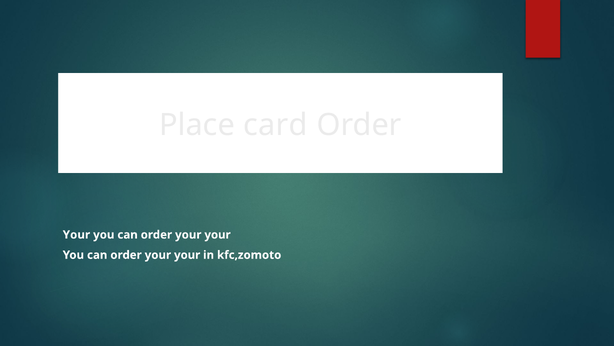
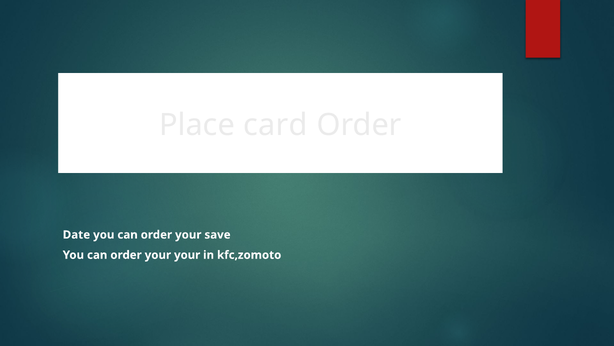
Your at (76, 234): Your -> Date
your at (218, 234): your -> save
